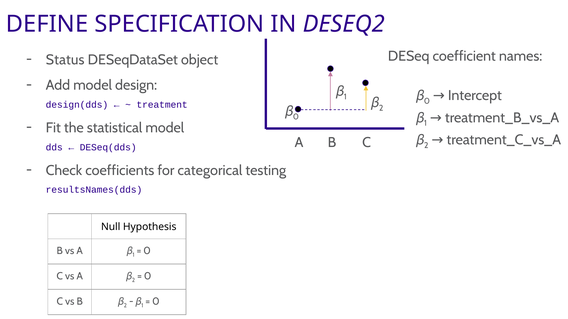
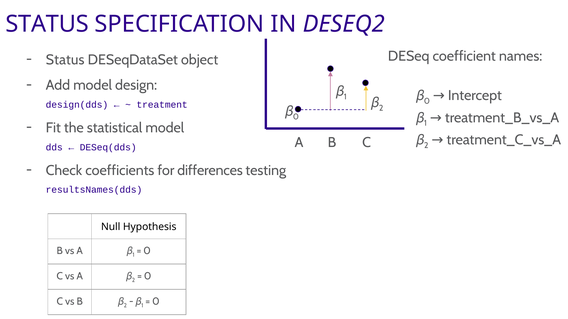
DEFINE at (47, 24): DEFINE -> STATUS
categorical: categorical -> differences
